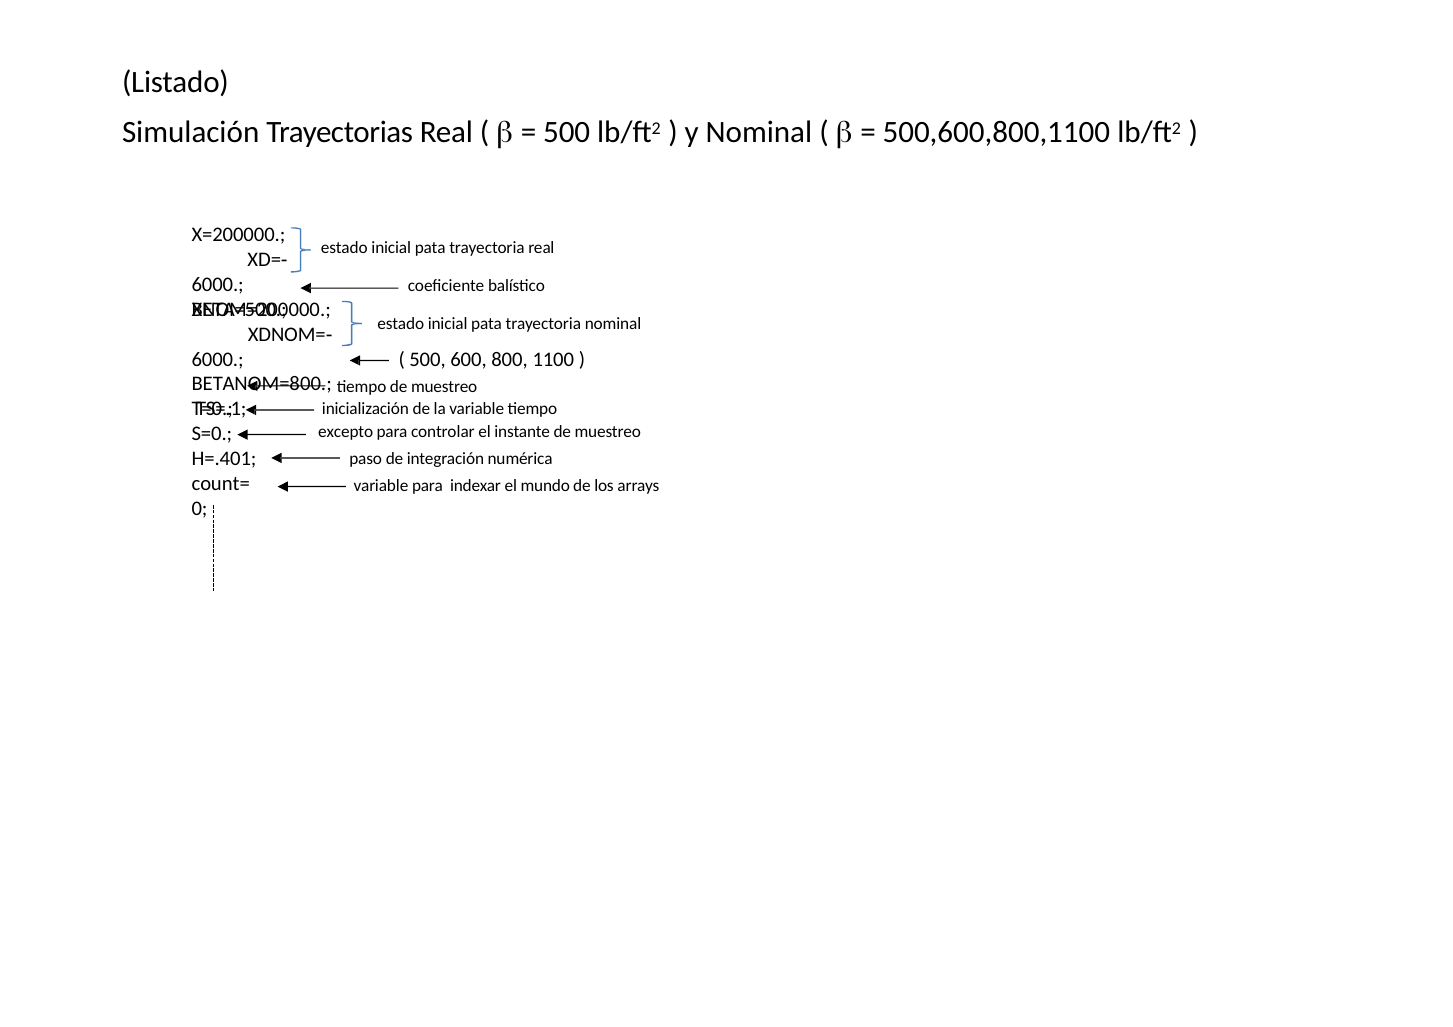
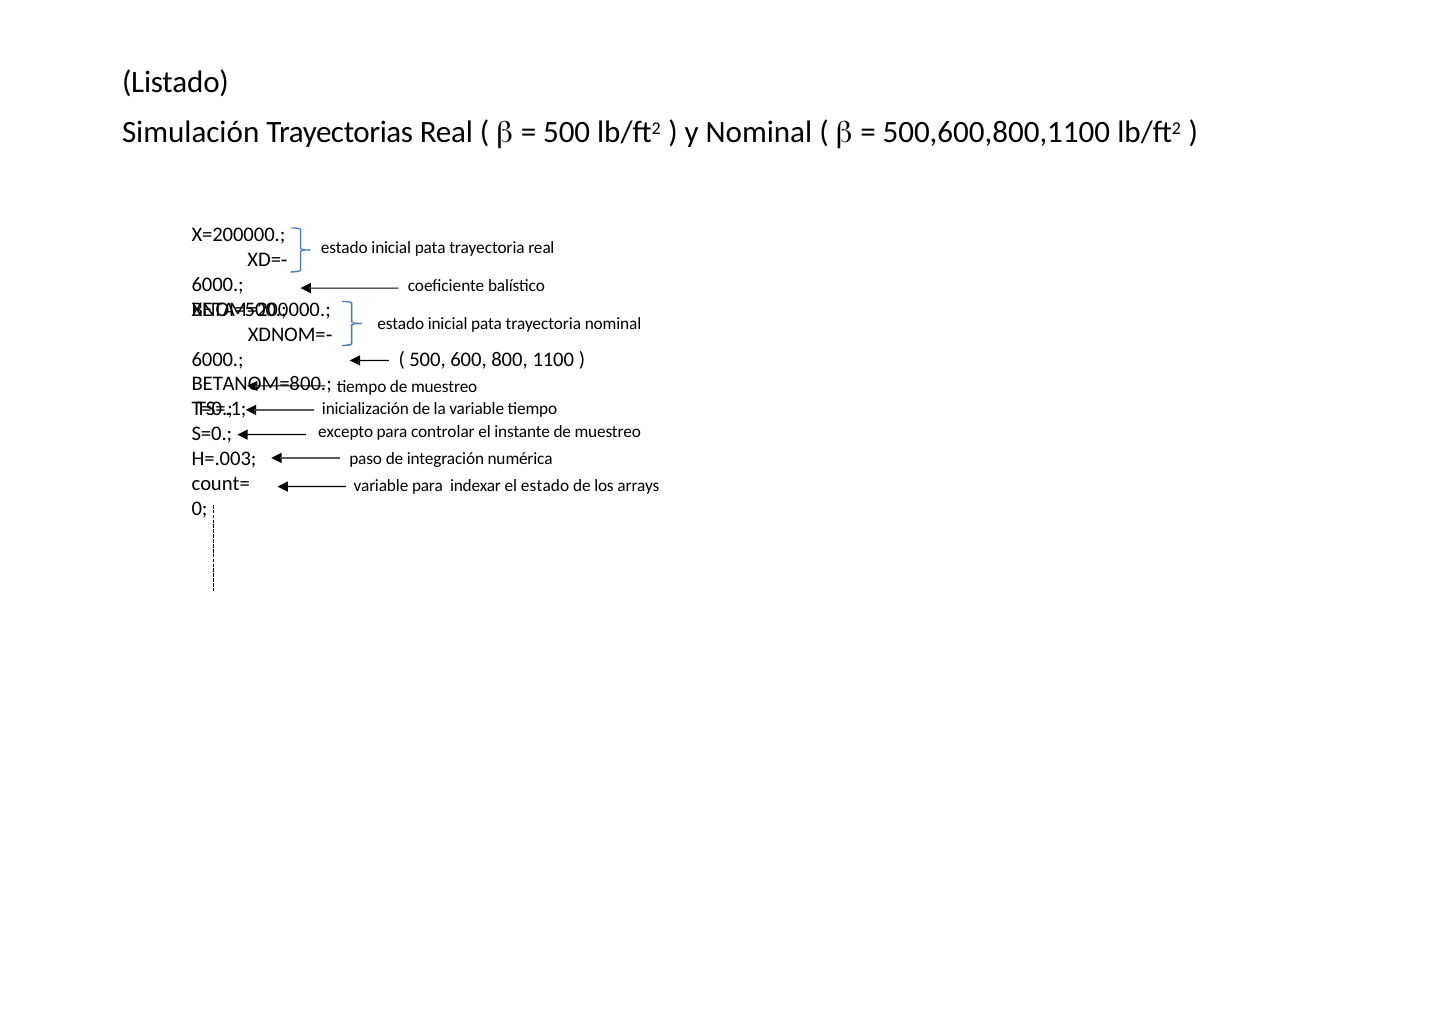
H=.401: H=.401 -> H=.003
el mundo: mundo -> estado
